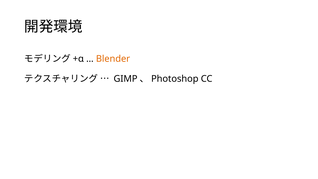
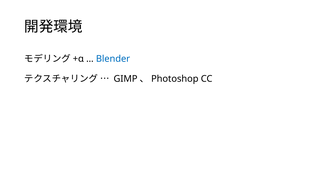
Blender colour: orange -> blue
